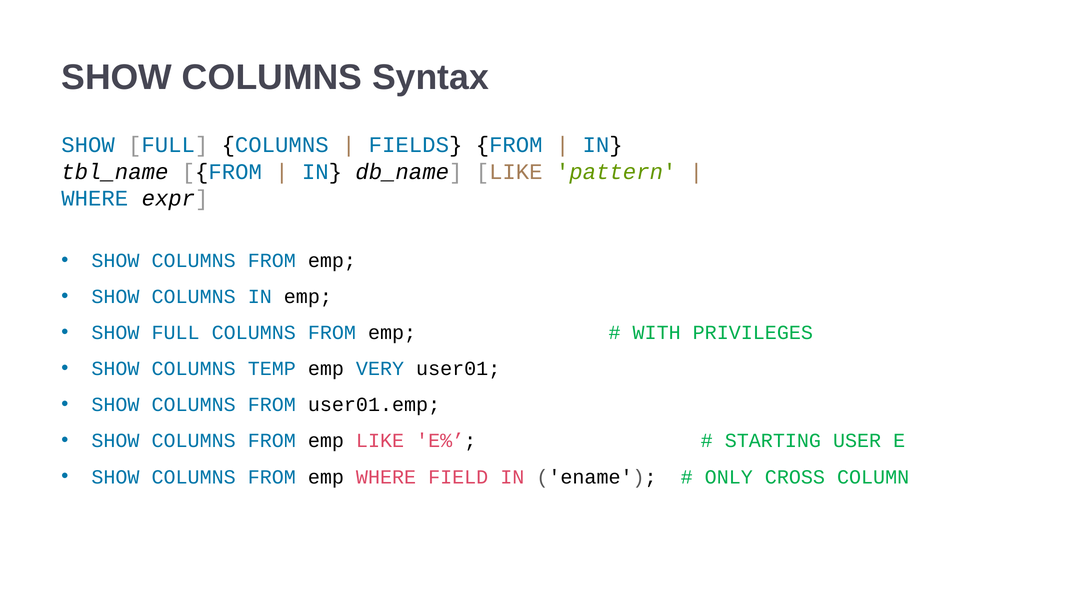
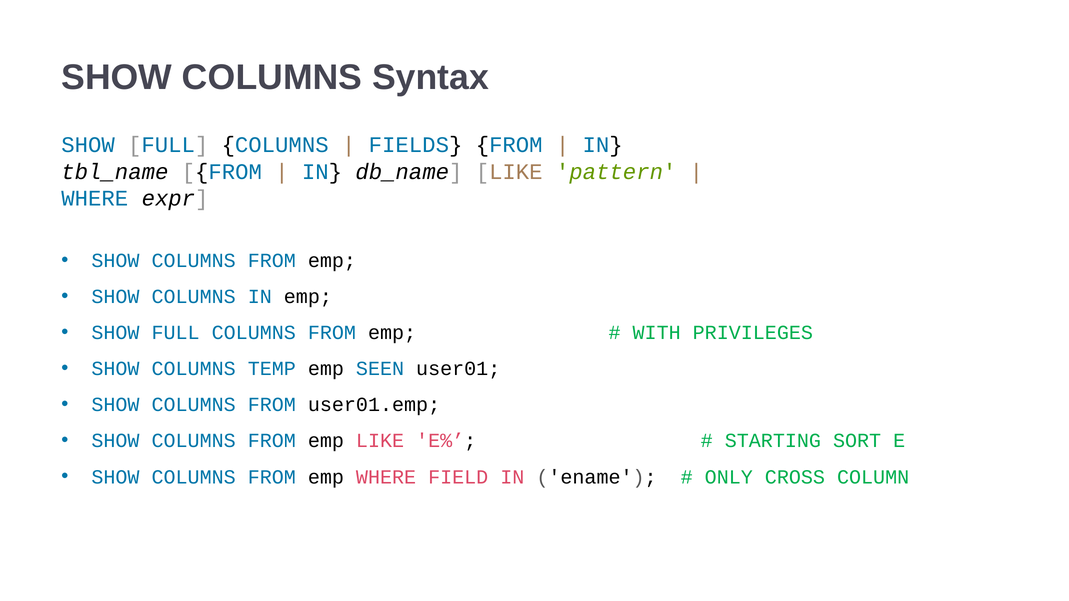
VERY: VERY -> SEEN
USER: USER -> SORT
